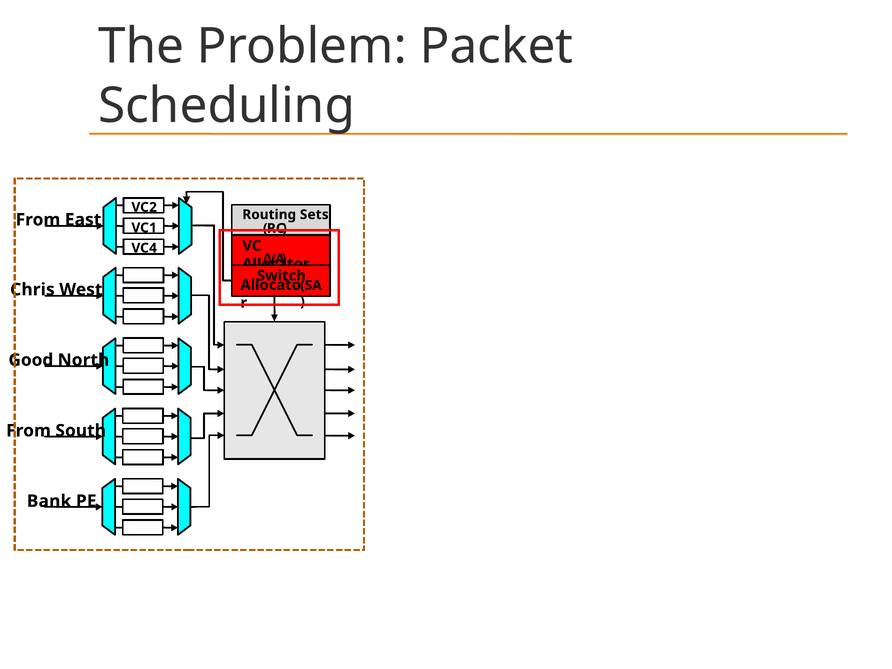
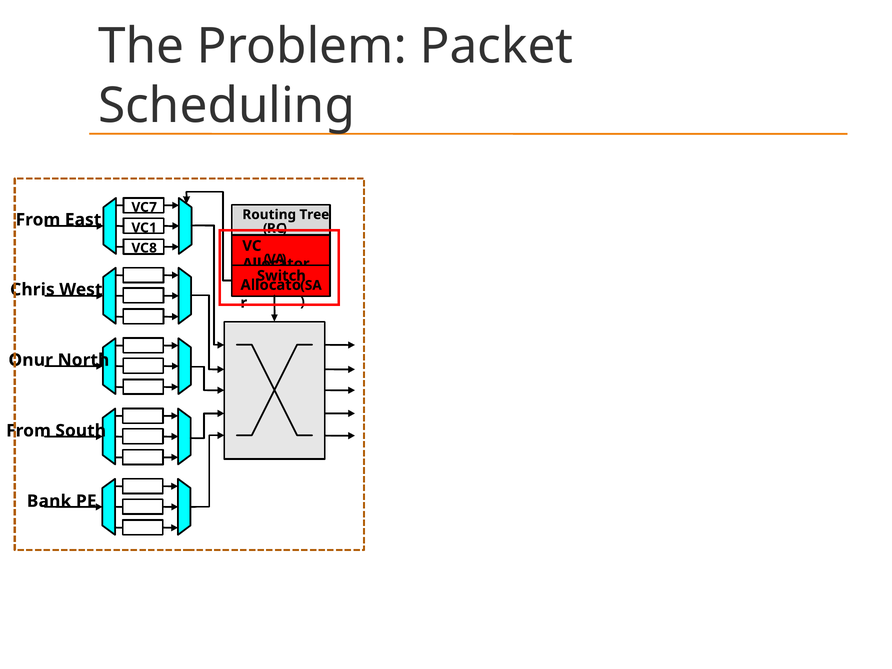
2: 2 -> 7
Sets: Sets -> Tree
4: 4 -> 8
Good: Good -> Onur
